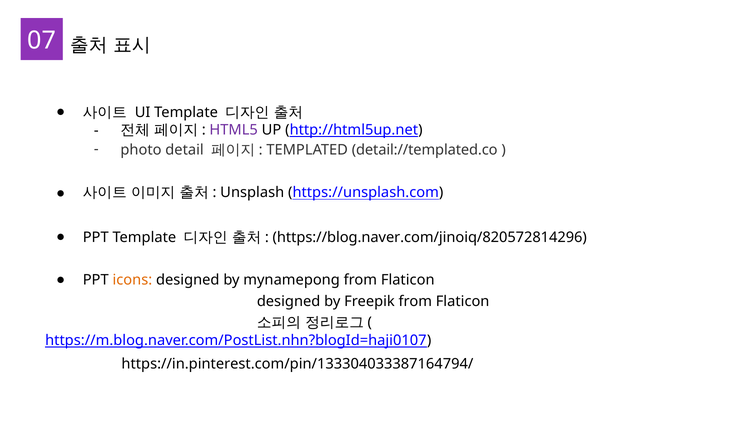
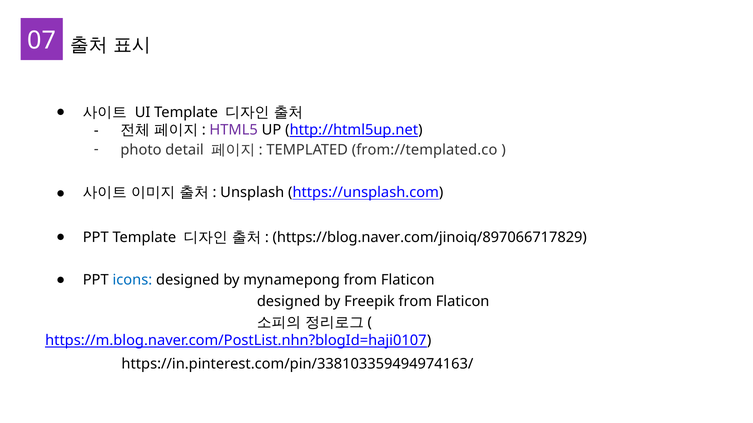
detail://templated.co: detail://templated.co -> from://templated.co
https://blog.naver.com/jinoiq/820572814296: https://blog.naver.com/jinoiq/820572814296 -> https://blog.naver.com/jinoiq/897066717829
icons colour: orange -> blue
https://in.pinterest.com/pin/133304033387164794/: https://in.pinterest.com/pin/133304033387164794/ -> https://in.pinterest.com/pin/338103359494974163/
